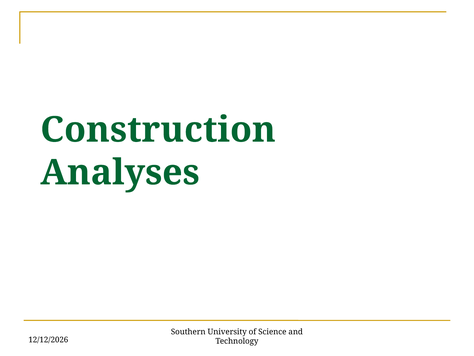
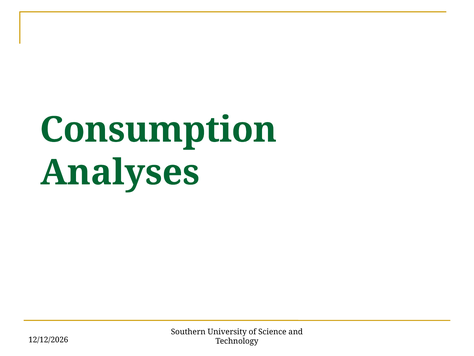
Construction: Construction -> Consumption
